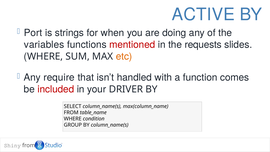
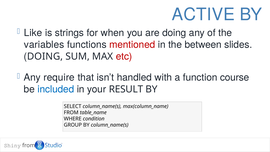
Port: Port -> Like
requests: requests -> between
WHERE at (45, 56): WHERE -> DOING
etc colour: orange -> red
comes: comes -> course
included colour: red -> blue
DRIVER: DRIVER -> RESULT
